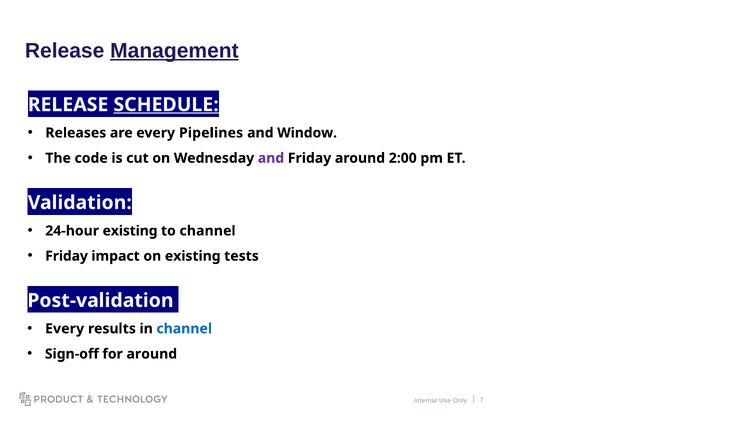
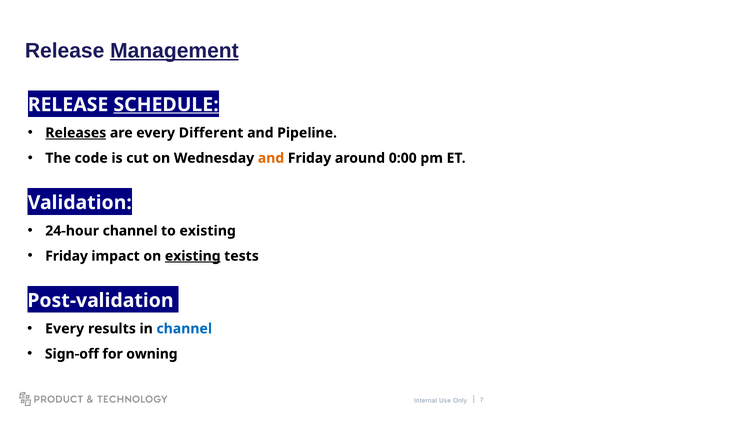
Releases underline: none -> present
Pipelines: Pipelines -> Different
Window: Window -> Pipeline
and at (271, 158) colour: purple -> orange
2:00: 2:00 -> 0:00
24-hour existing: existing -> channel
to channel: channel -> existing
existing at (193, 256) underline: none -> present
for around: around -> owning
